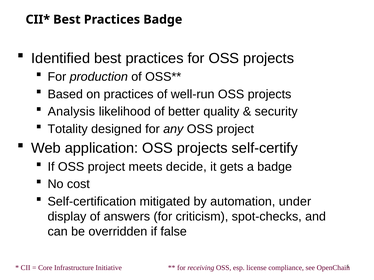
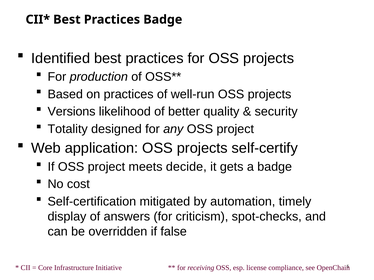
Analysis: Analysis -> Versions
under: under -> timely
